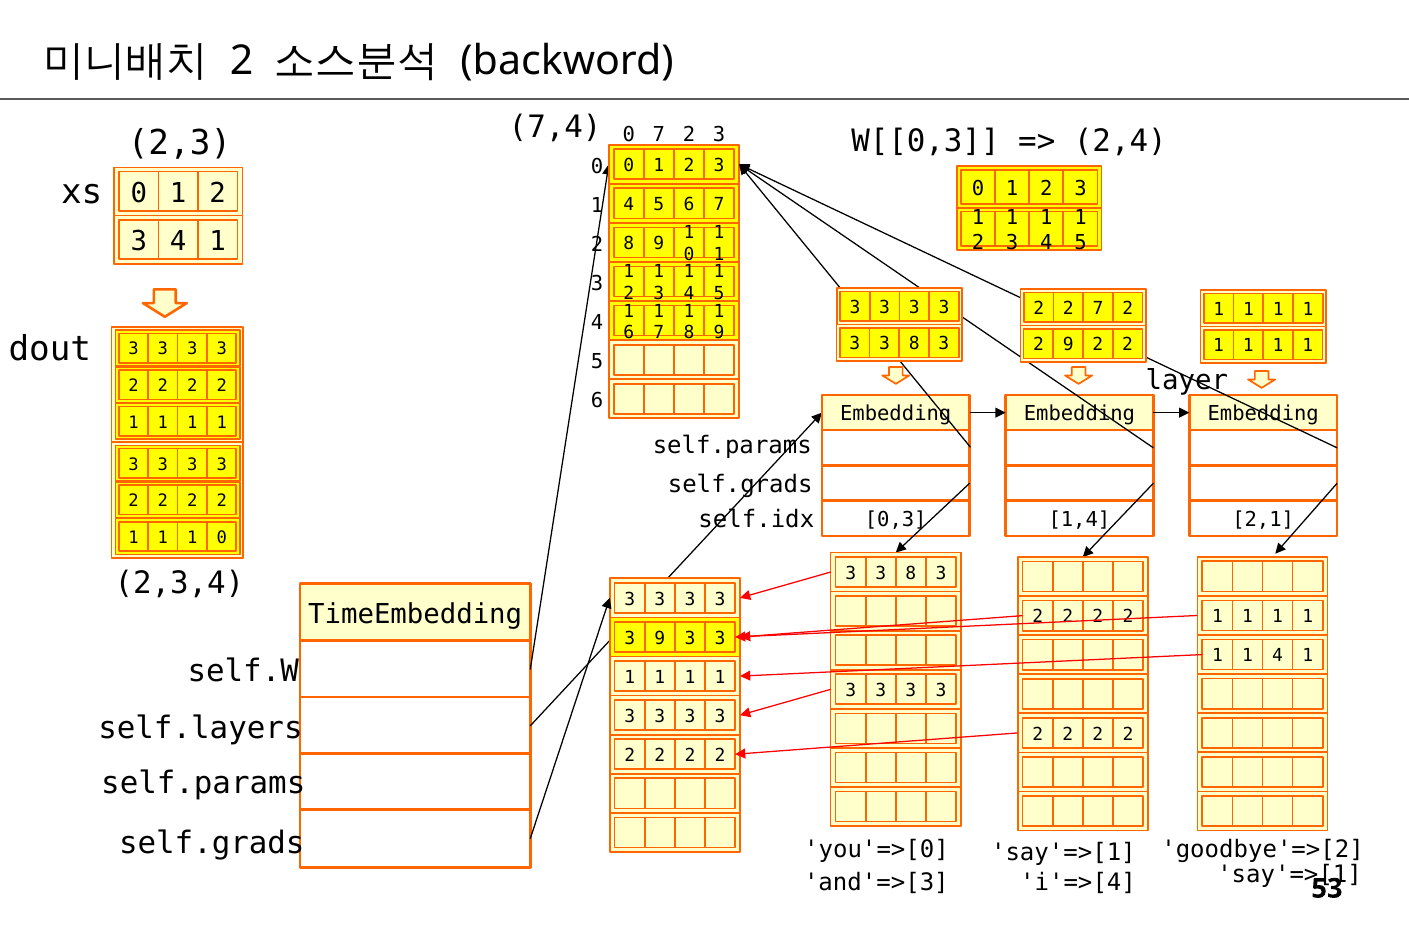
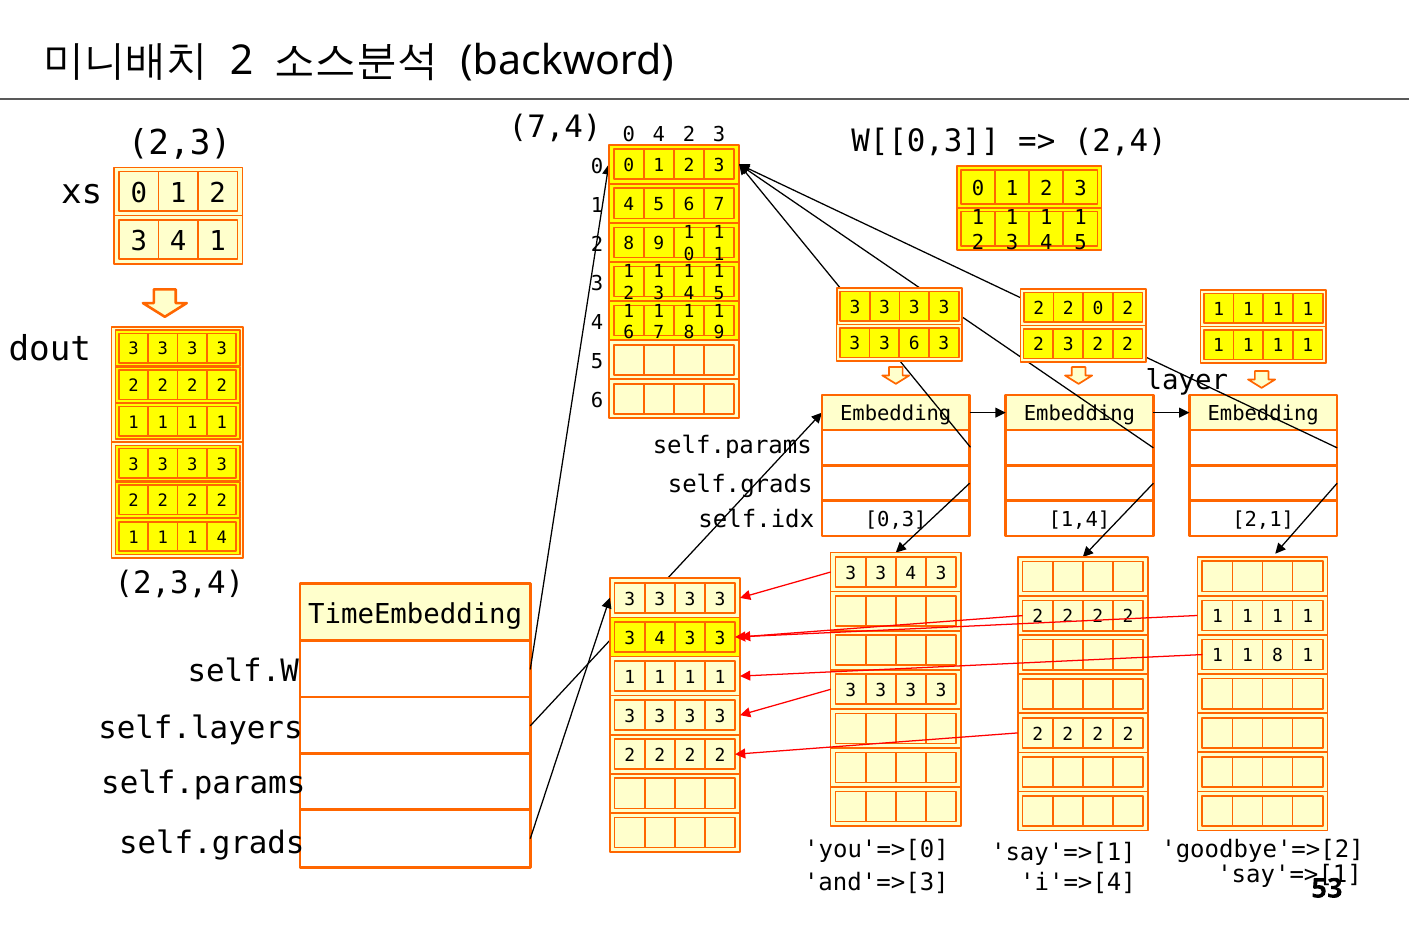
0 7: 7 -> 4
2 7: 7 -> 0
8 at (914, 344): 8 -> 6
9 at (1068, 345): 9 -> 3
1 1 0: 0 -> 4
8 at (911, 573): 8 -> 4
9 at (660, 638): 9 -> 4
1 1 4: 4 -> 8
